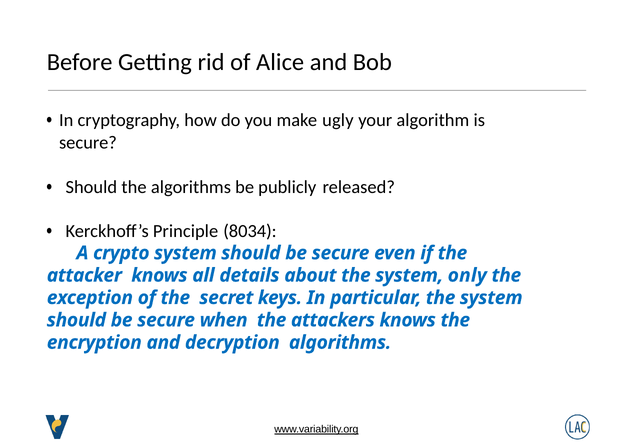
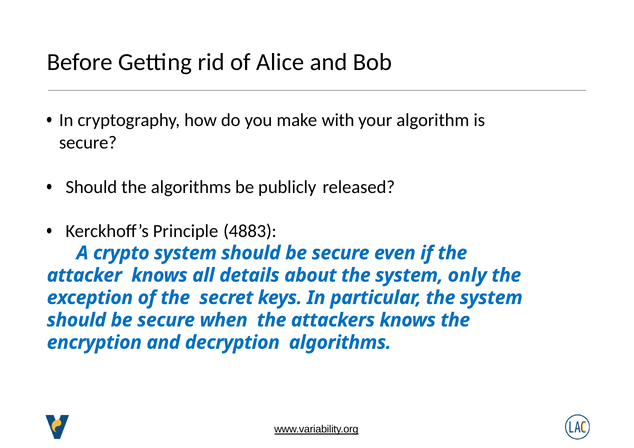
ugly: ugly -> with
8034: 8034 -> 4883
